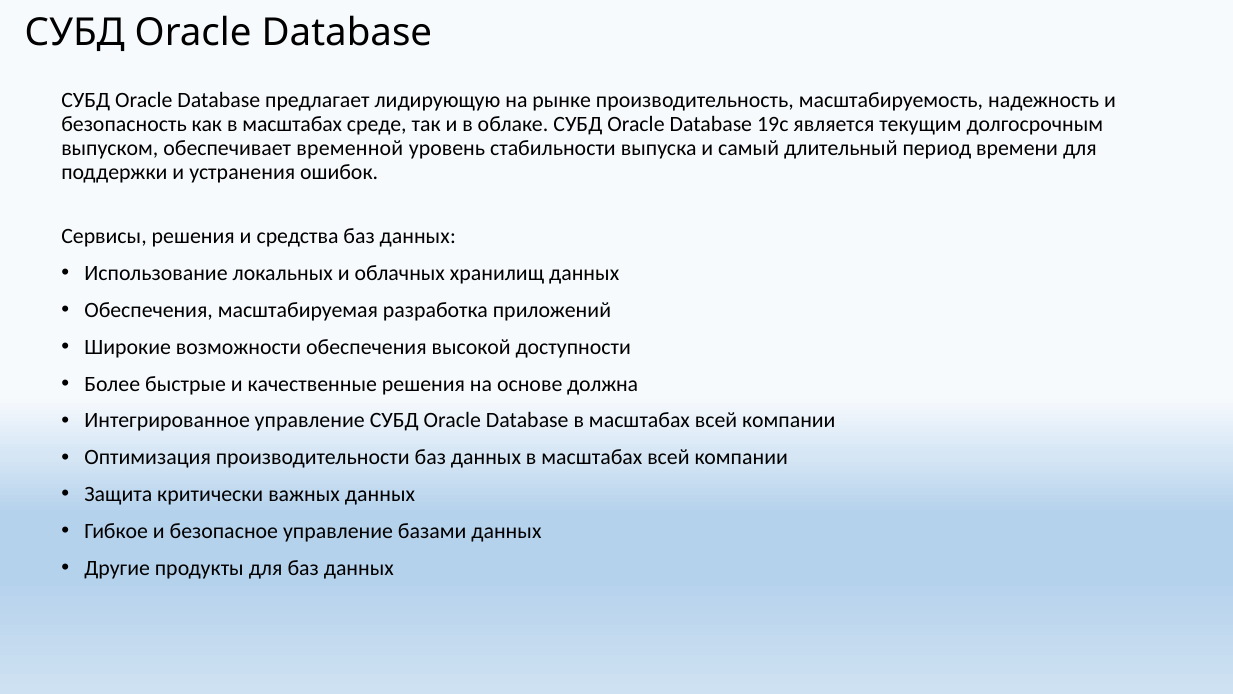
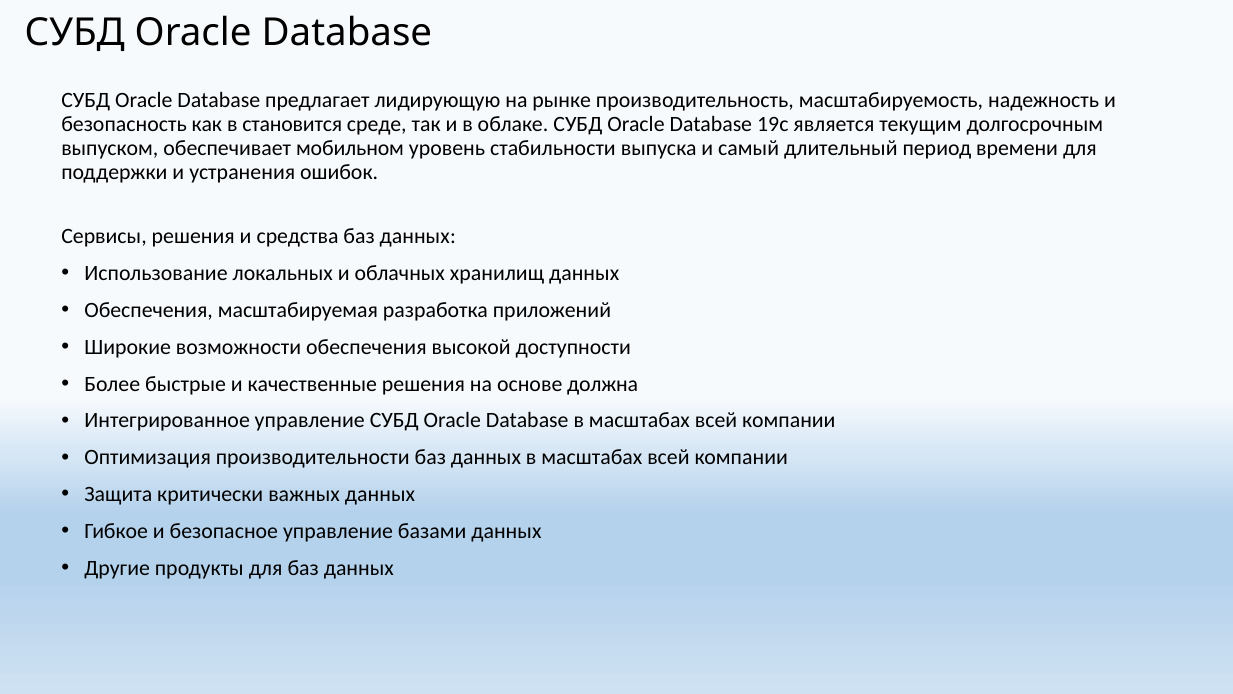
как в масштабах: масштабах -> становится
временной: временной -> мобильном
